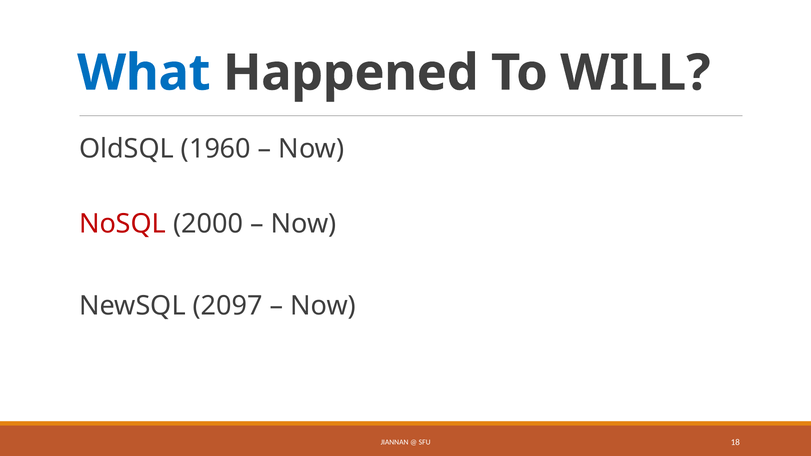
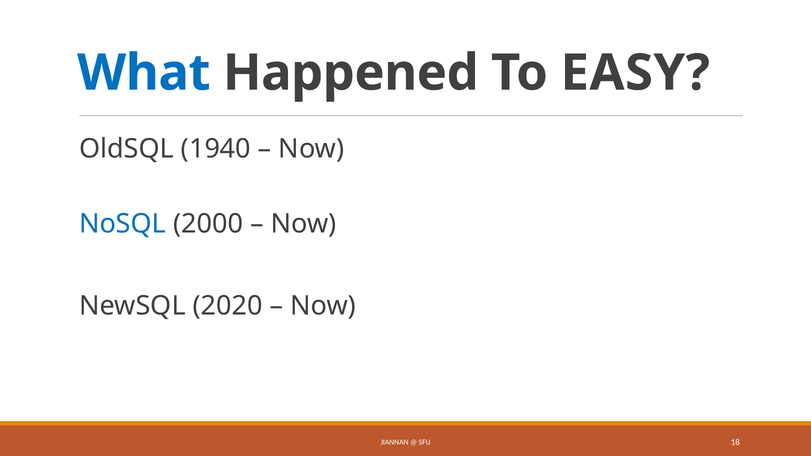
WILL: WILL -> EASY
1960: 1960 -> 1940
NoSQL colour: red -> blue
2097: 2097 -> 2020
